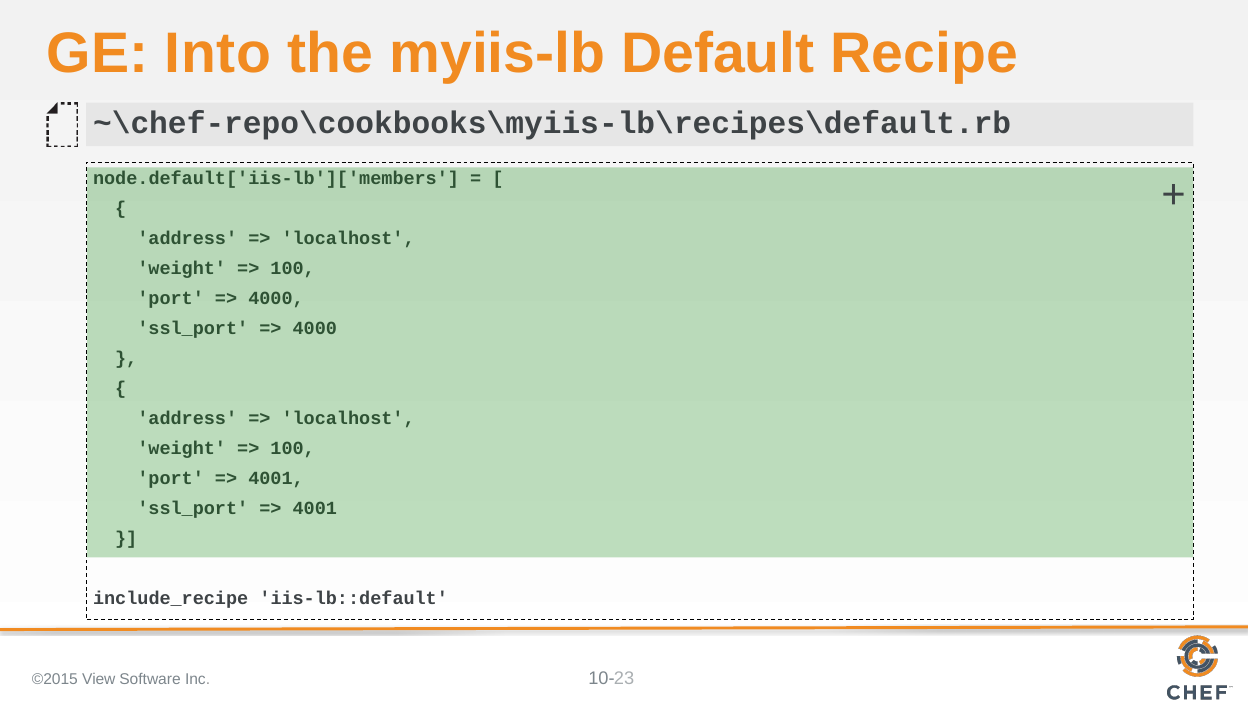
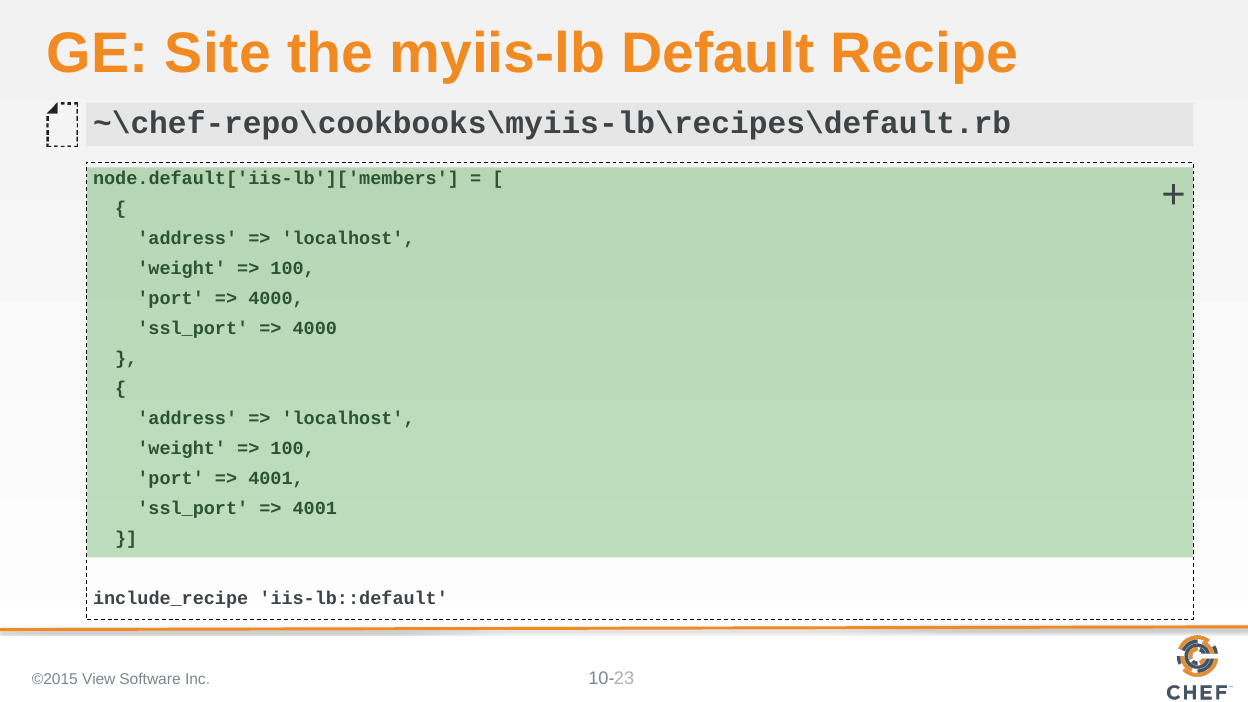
Into: Into -> Site
